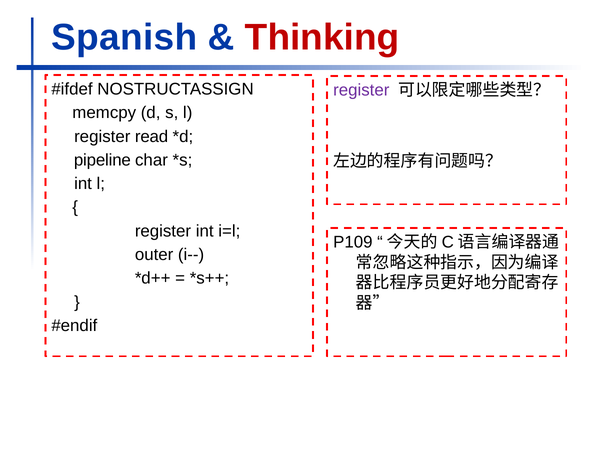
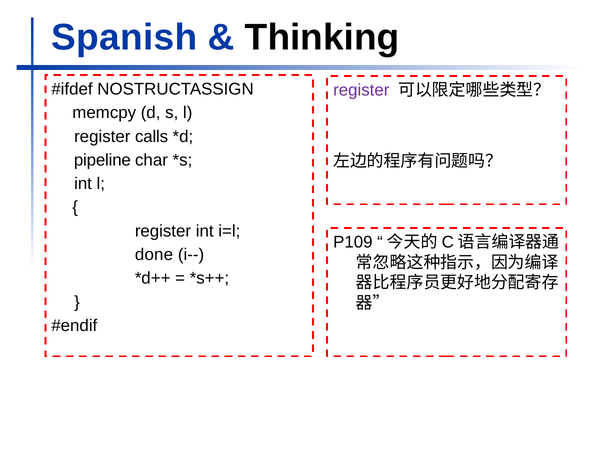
Thinking colour: red -> black
read: read -> calls
outer: outer -> done
